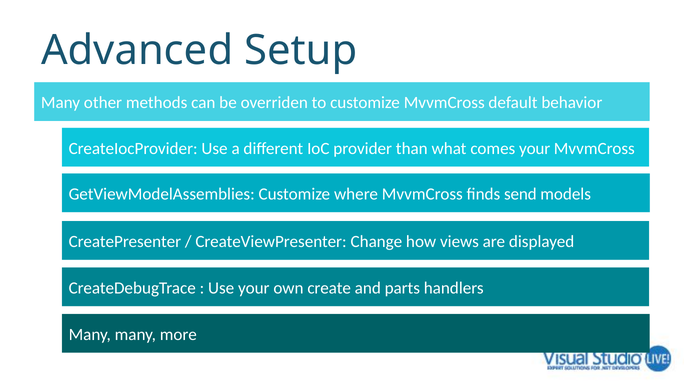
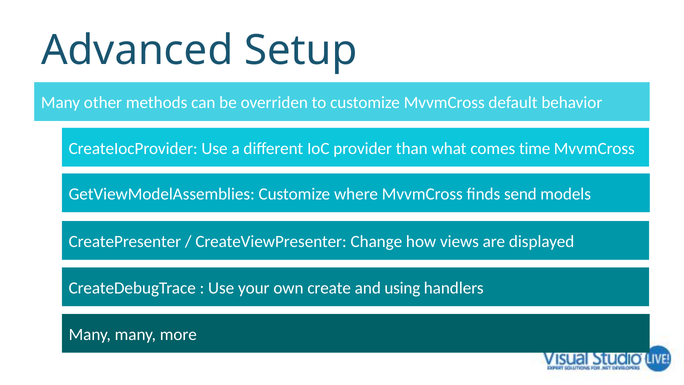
comes your: your -> time
parts: parts -> using
